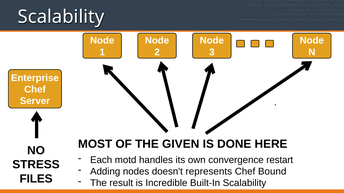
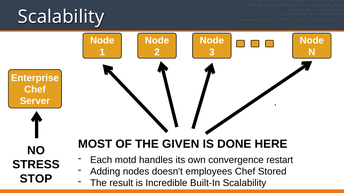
represents: represents -> employees
Bound: Bound -> Stored
FILES: FILES -> STOP
